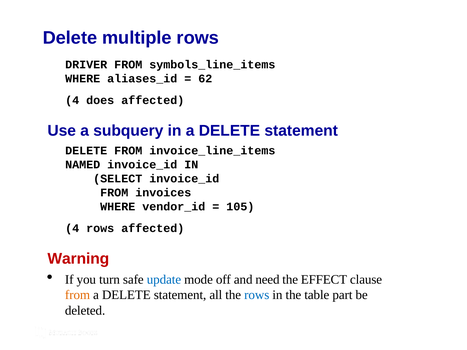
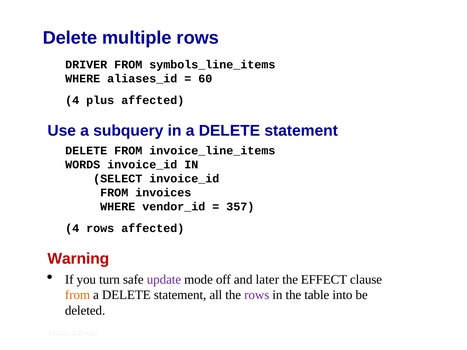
62: 62 -> 60
does: does -> plus
NAMED: NAMED -> WORDS
105: 105 -> 357
update colour: blue -> purple
need: need -> later
rows at (257, 295) colour: blue -> purple
part: part -> into
